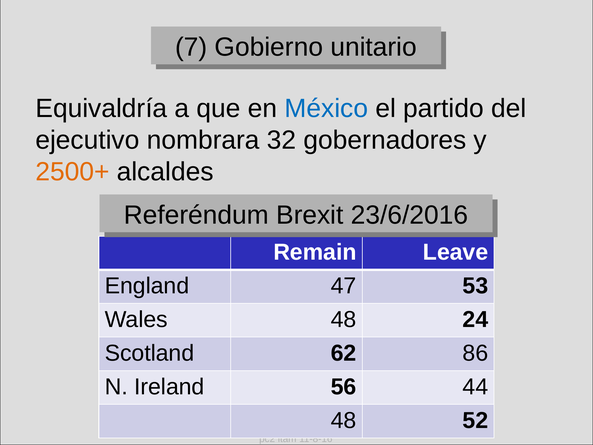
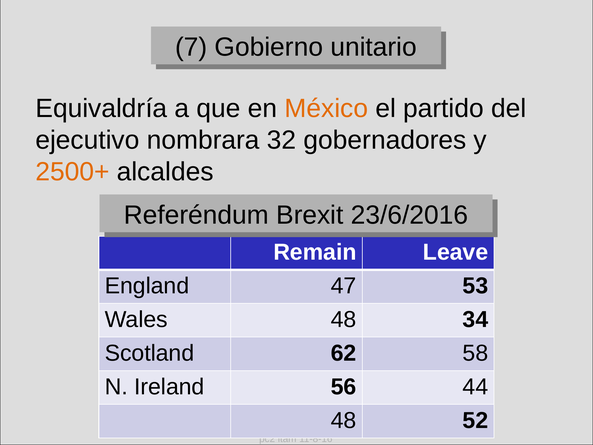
México colour: blue -> orange
24: 24 -> 34
86: 86 -> 58
